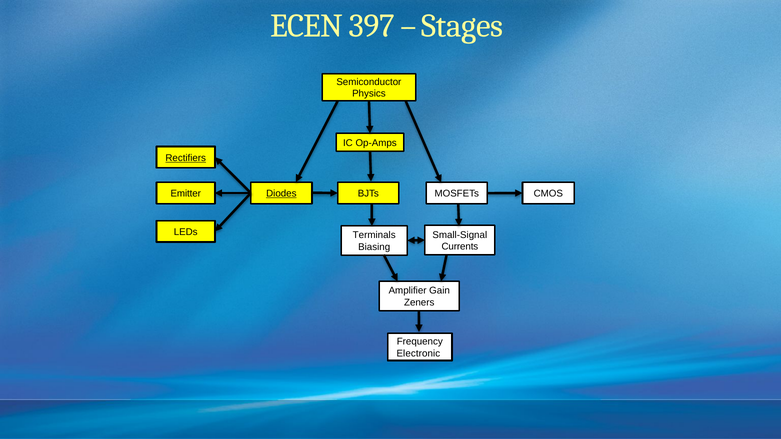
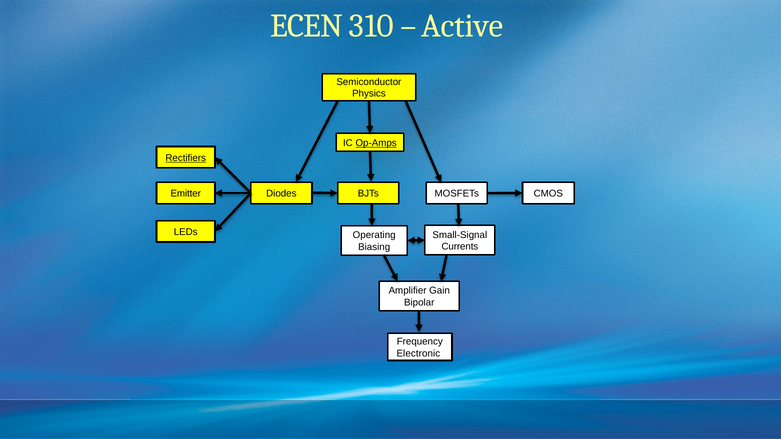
397: 397 -> 310
Stages: Stages -> Active
Op-Amps underline: none -> present
Diodes underline: present -> none
Terminals: Terminals -> Operating
Zeners: Zeners -> Bipolar
